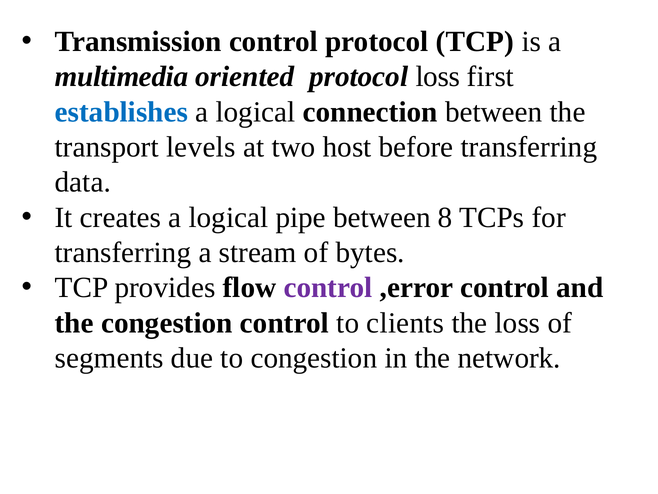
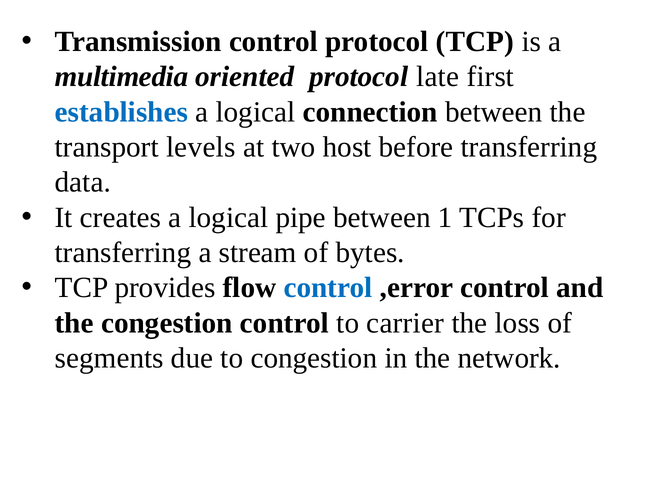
protocol loss: loss -> late
8: 8 -> 1
control at (328, 287) colour: purple -> blue
clients: clients -> carrier
